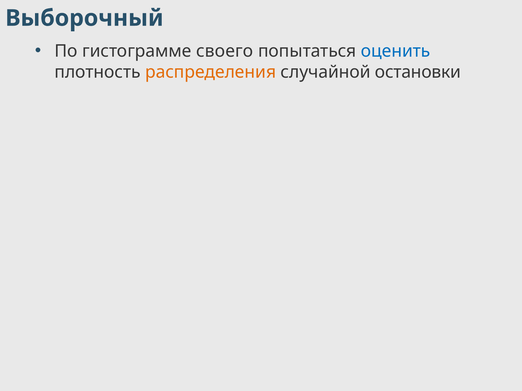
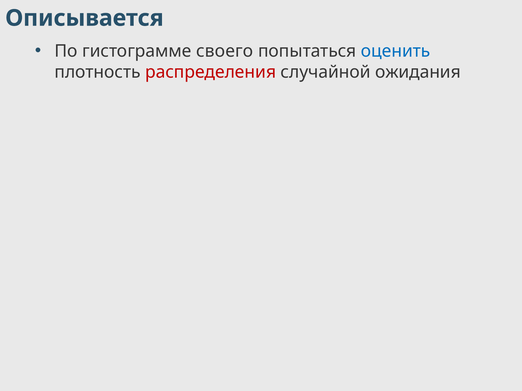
Выборочный: Выборочный -> Описывается
распределения colour: orange -> red
остановки: остановки -> ожидания
